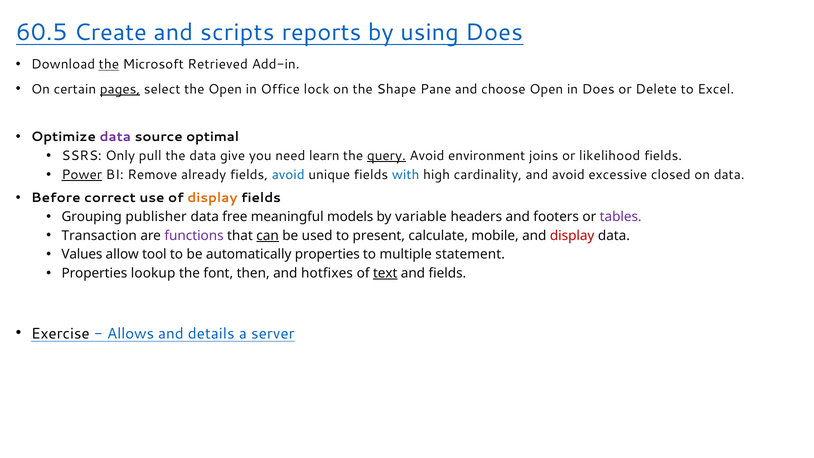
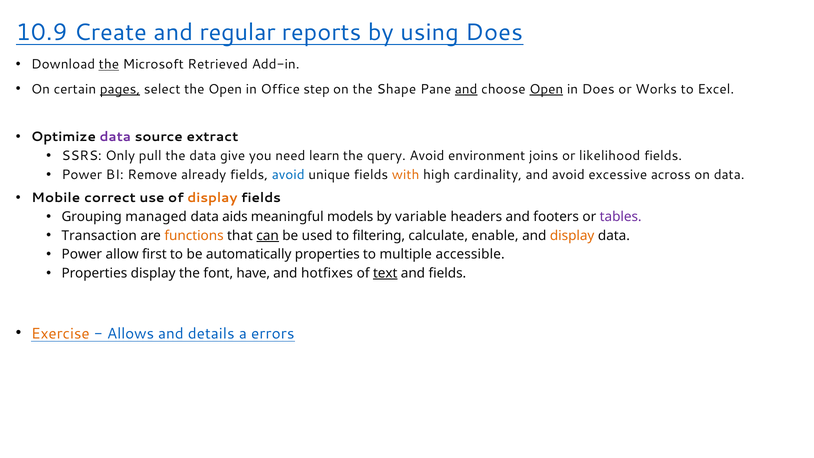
60.5: 60.5 -> 10.9
scripts: scripts -> regular
lock: lock -> step
and at (466, 89) underline: none -> present
Open at (546, 89) underline: none -> present
Delete: Delete -> Works
optimal: optimal -> extract
query underline: present -> none
Power at (82, 175) underline: present -> none
with colour: blue -> orange
closed: closed -> across
Before: Before -> Mobile
publisher: publisher -> managed
free: free -> aids
functions colour: purple -> orange
present: present -> filtering
mobile: mobile -> enable
display at (572, 235) colour: red -> orange
Values at (82, 254): Values -> Power
tool: tool -> first
statement: statement -> accessible
Properties lookup: lookup -> display
then: then -> have
Exercise colour: black -> orange
server: server -> errors
